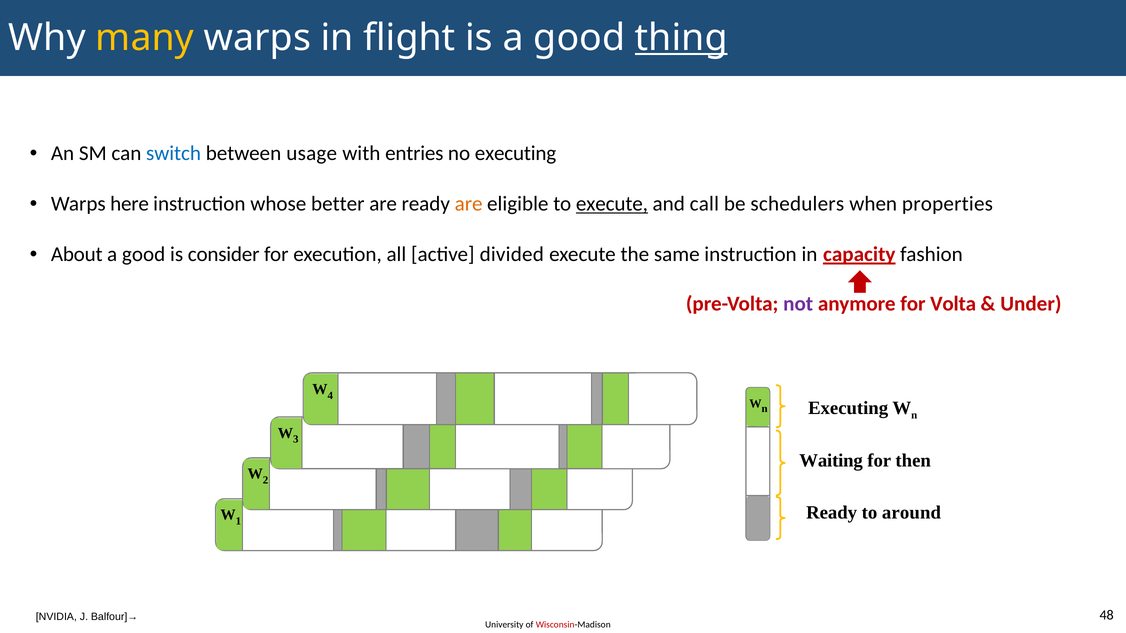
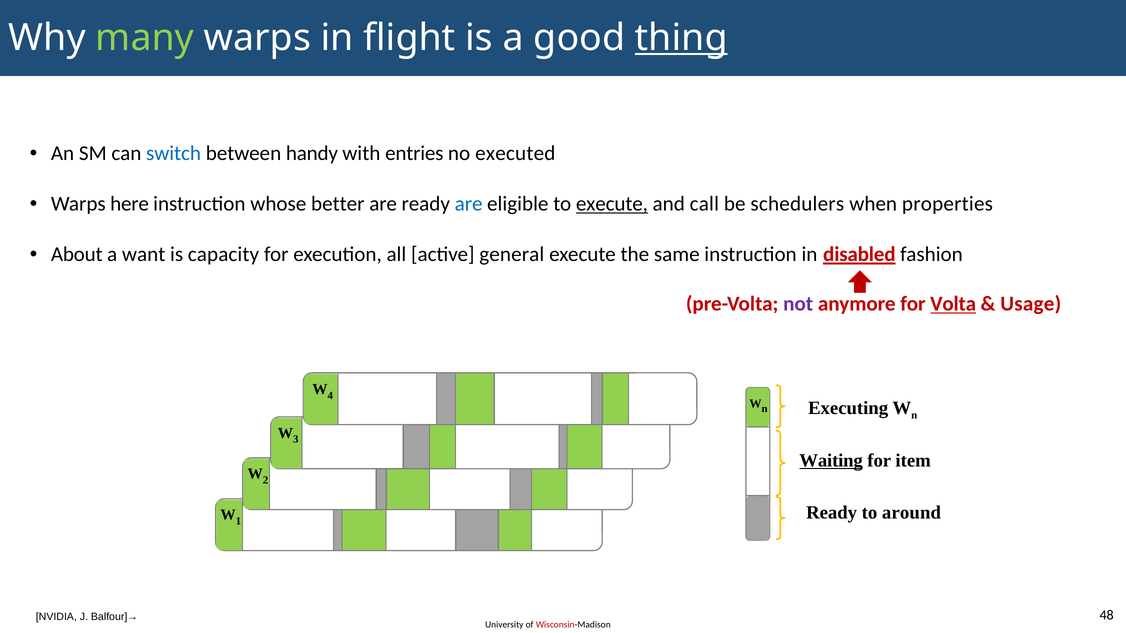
many colour: yellow -> light green
usage: usage -> handy
no executing: executing -> executed
are at (469, 204) colour: orange -> blue
good at (144, 255): good -> want
consider: consider -> capacity
divided: divided -> general
capacity: capacity -> disabled
Volta underline: none -> present
Under: Under -> Usage
Waiting underline: none -> present
then: then -> item
